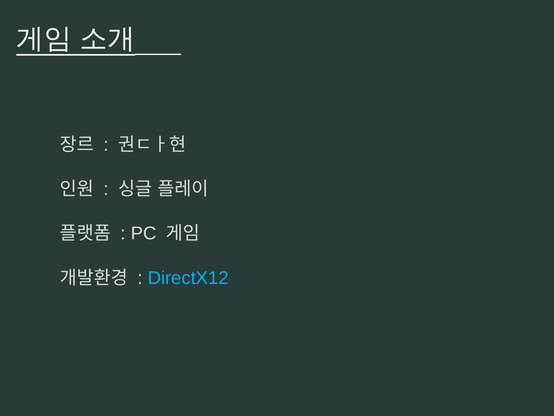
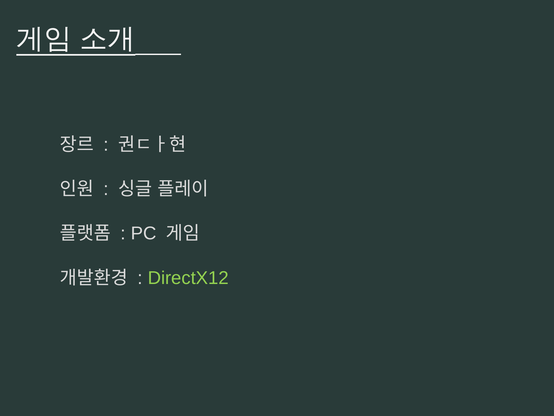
DirectX12 colour: light blue -> light green
